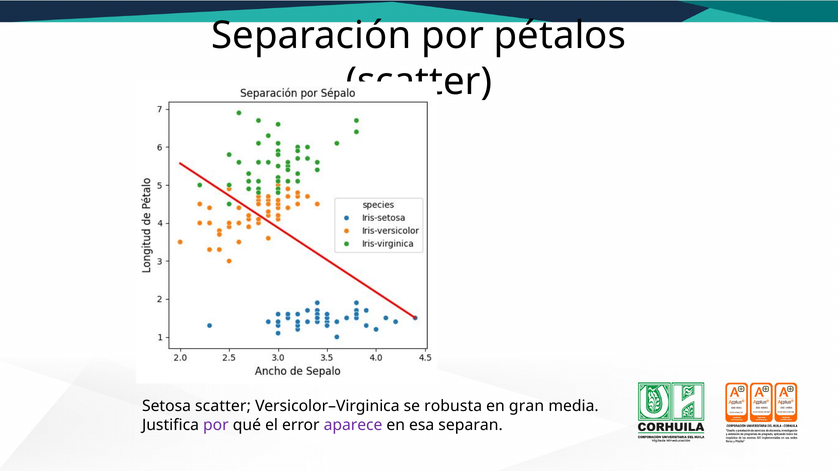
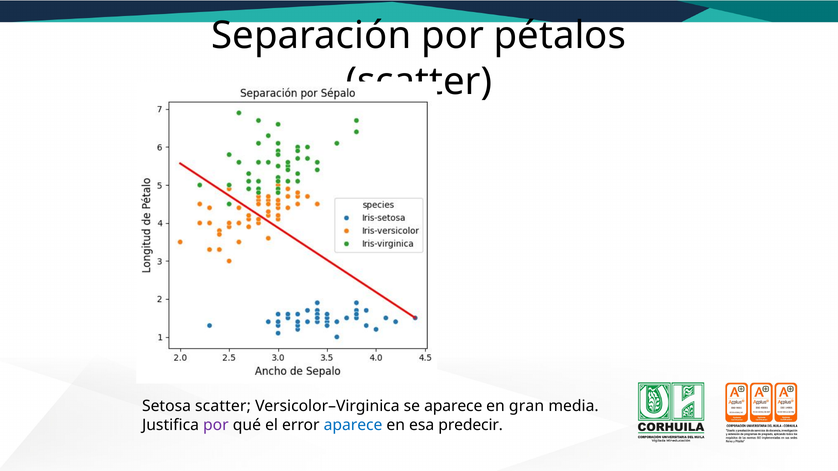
se robusta: robusta -> aparece
aparece at (353, 425) colour: purple -> blue
separan: separan -> predecir
